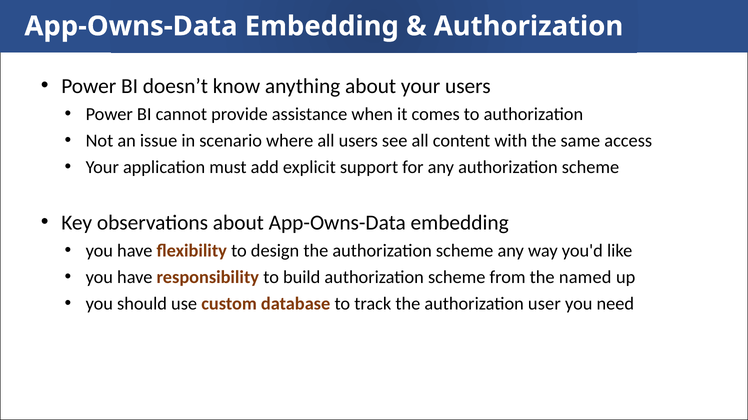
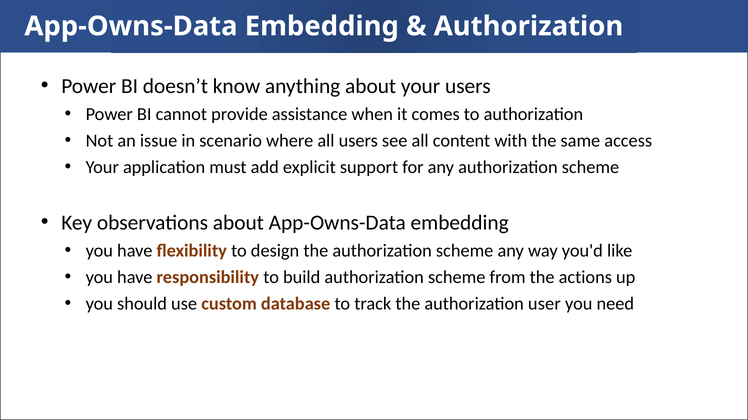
named: named -> actions
